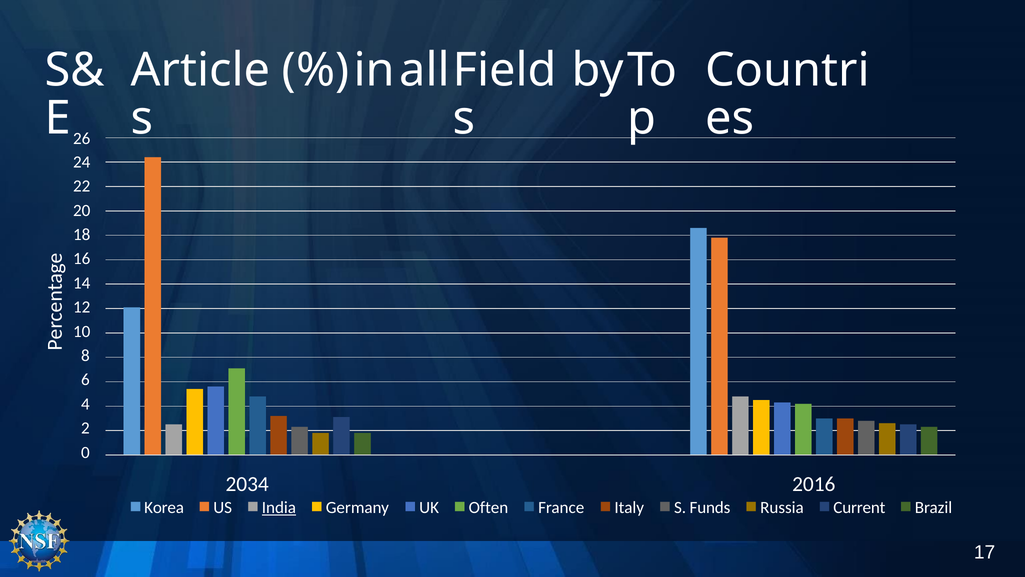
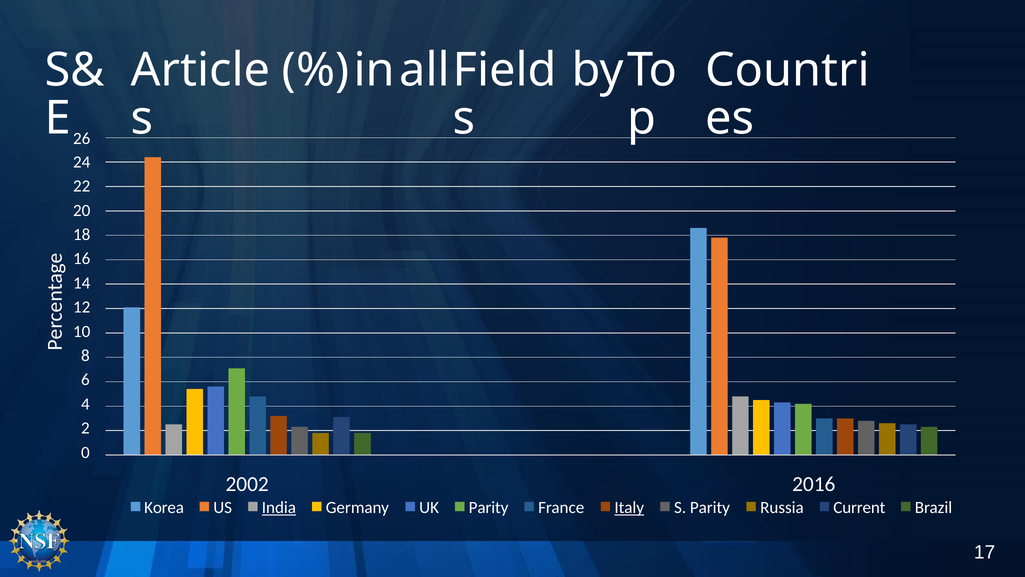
2034: 2034 -> 2002
UK Often: Often -> Parity
Italy underline: none -> present
S Funds: Funds -> Parity
